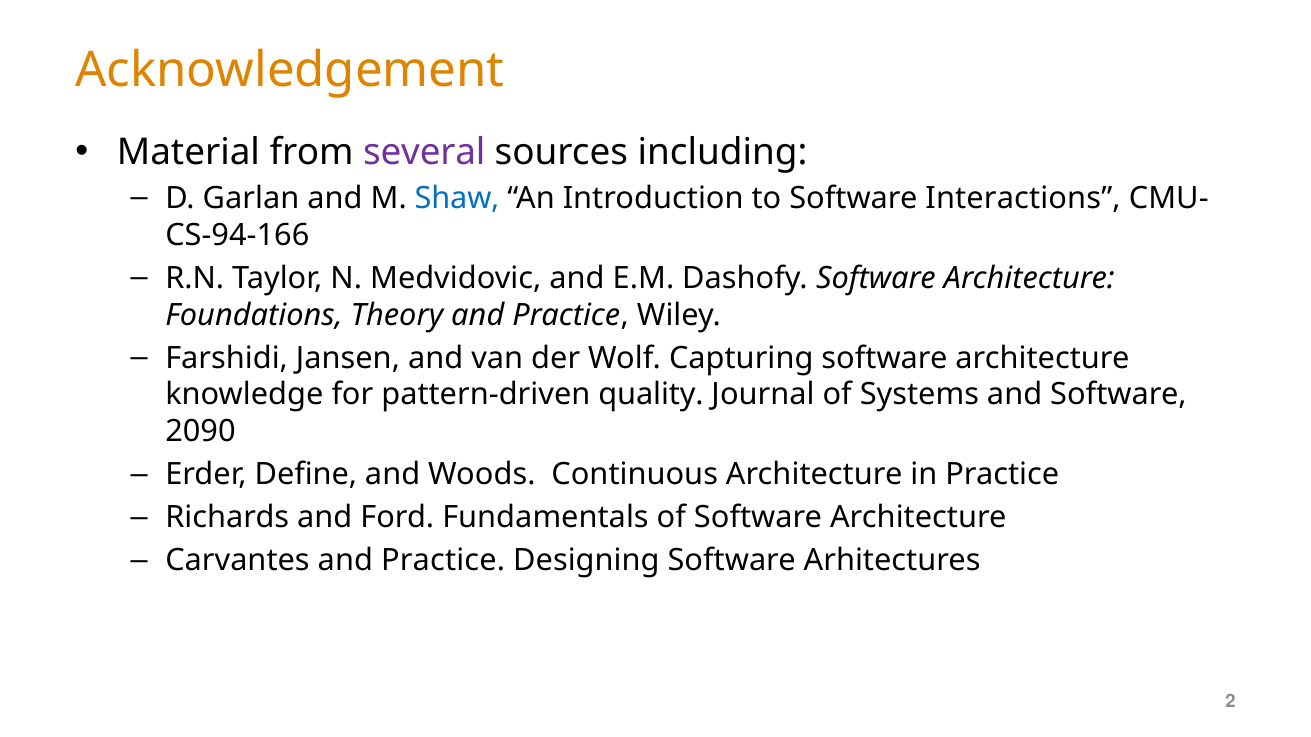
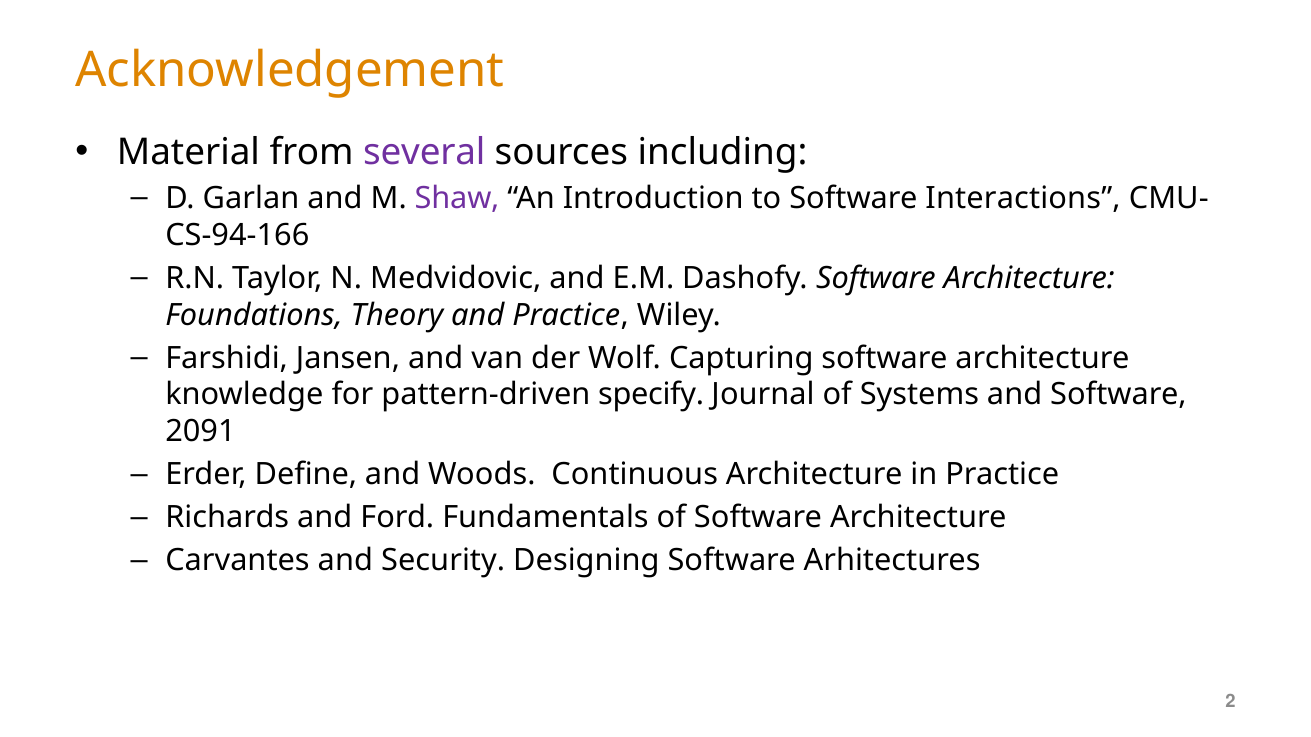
Shaw colour: blue -> purple
quality: quality -> specify
2090: 2090 -> 2091
Carvantes and Practice: Practice -> Security
